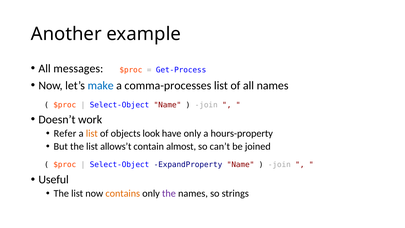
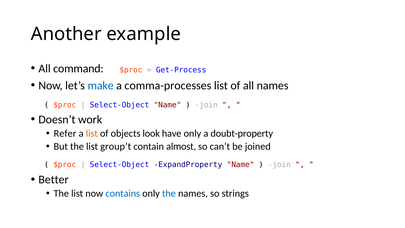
messages: messages -> command
hours-property: hours-property -> doubt-property
allows’t: allows’t -> group’t
Useful: Useful -> Better
contains colour: orange -> blue
the at (169, 193) colour: purple -> blue
